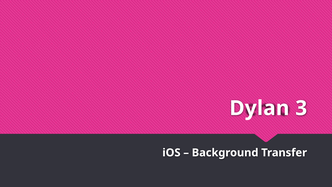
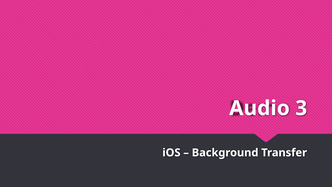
Dylan: Dylan -> Audio
